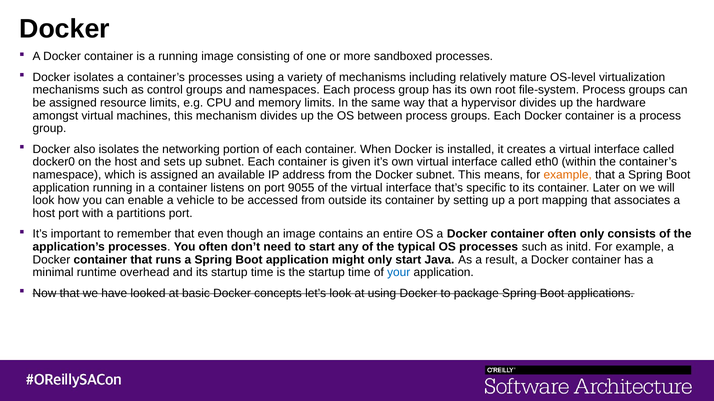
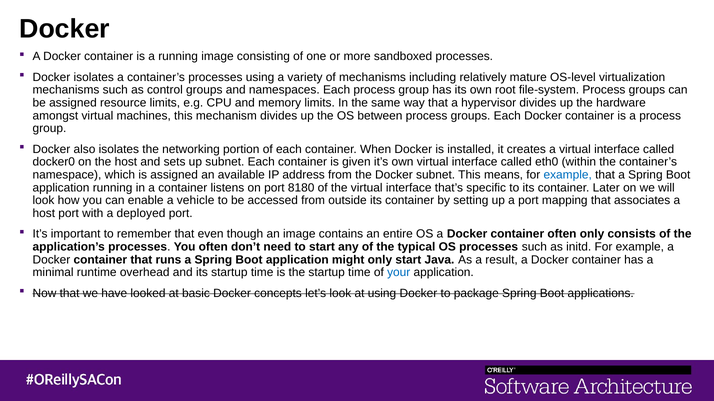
example at (568, 175) colour: orange -> blue
9055: 9055 -> 8180
partitions: partitions -> deployed
